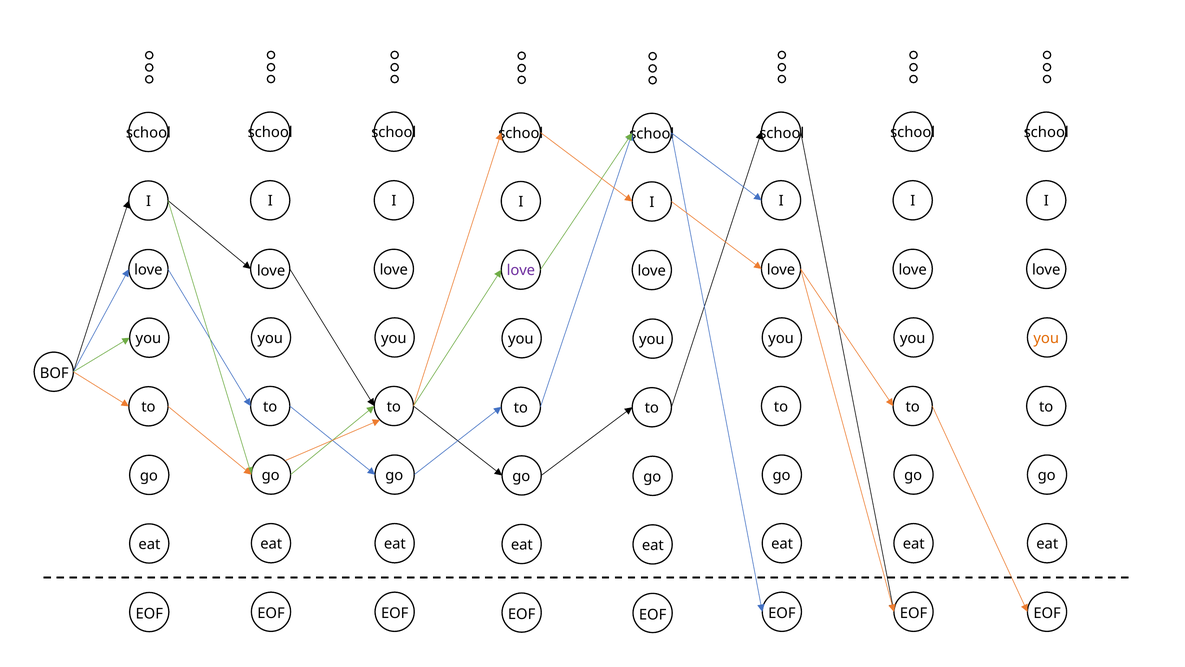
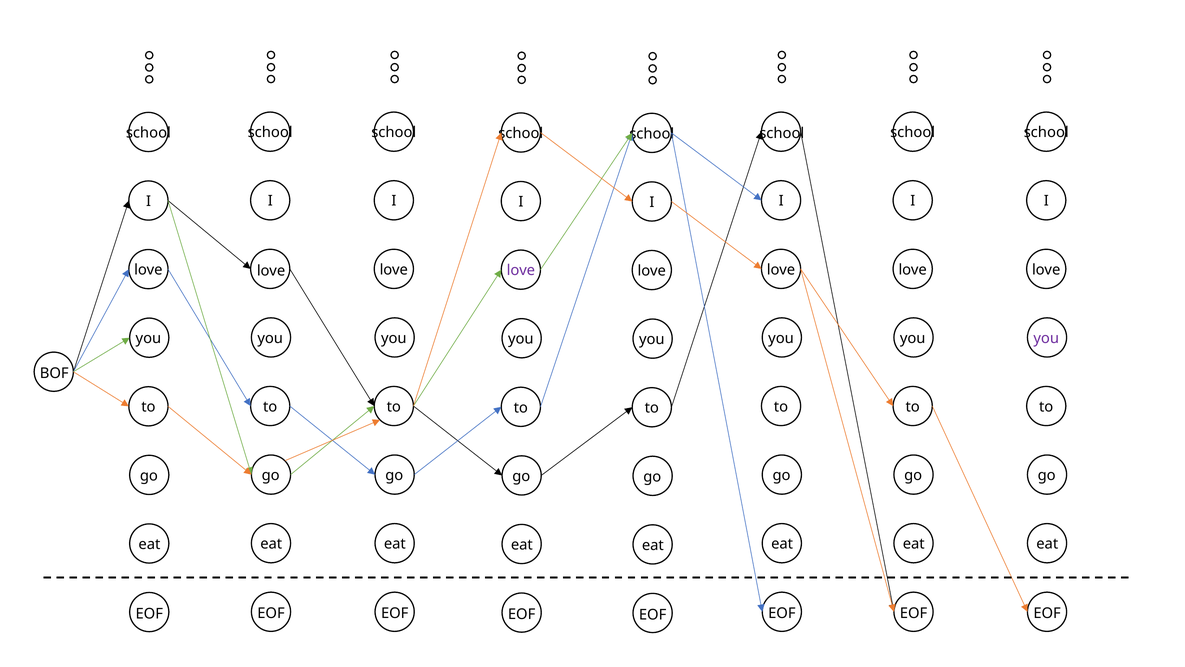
you at (1046, 338) colour: orange -> purple
